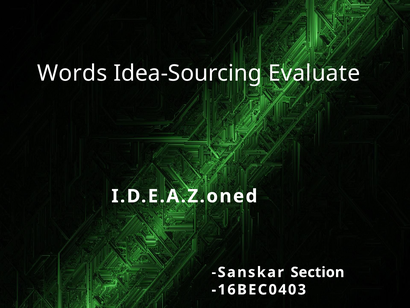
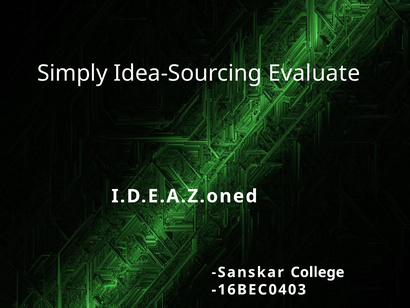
Words: Words -> Simply
Section: Section -> College
